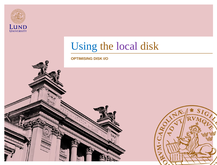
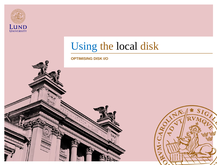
local colour: purple -> black
